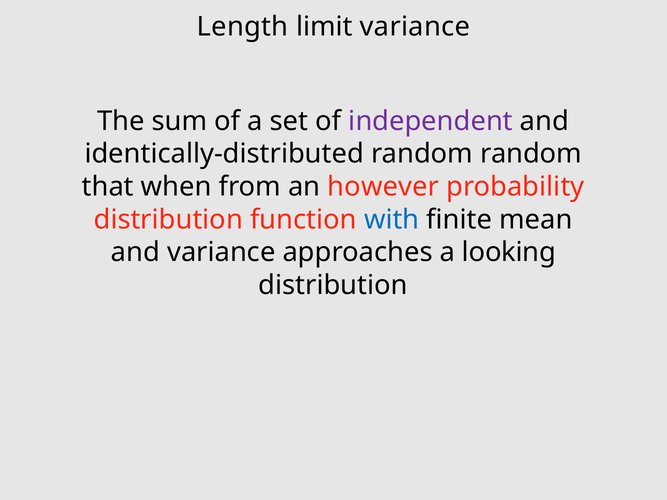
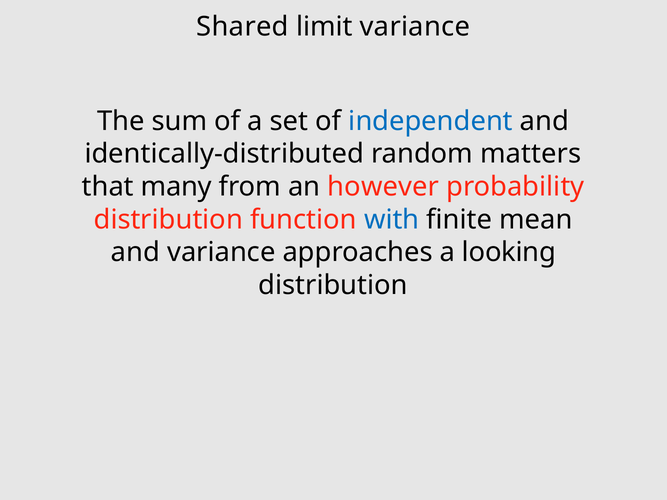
Length: Length -> Shared
independent colour: purple -> blue
random random: random -> matters
when: when -> many
